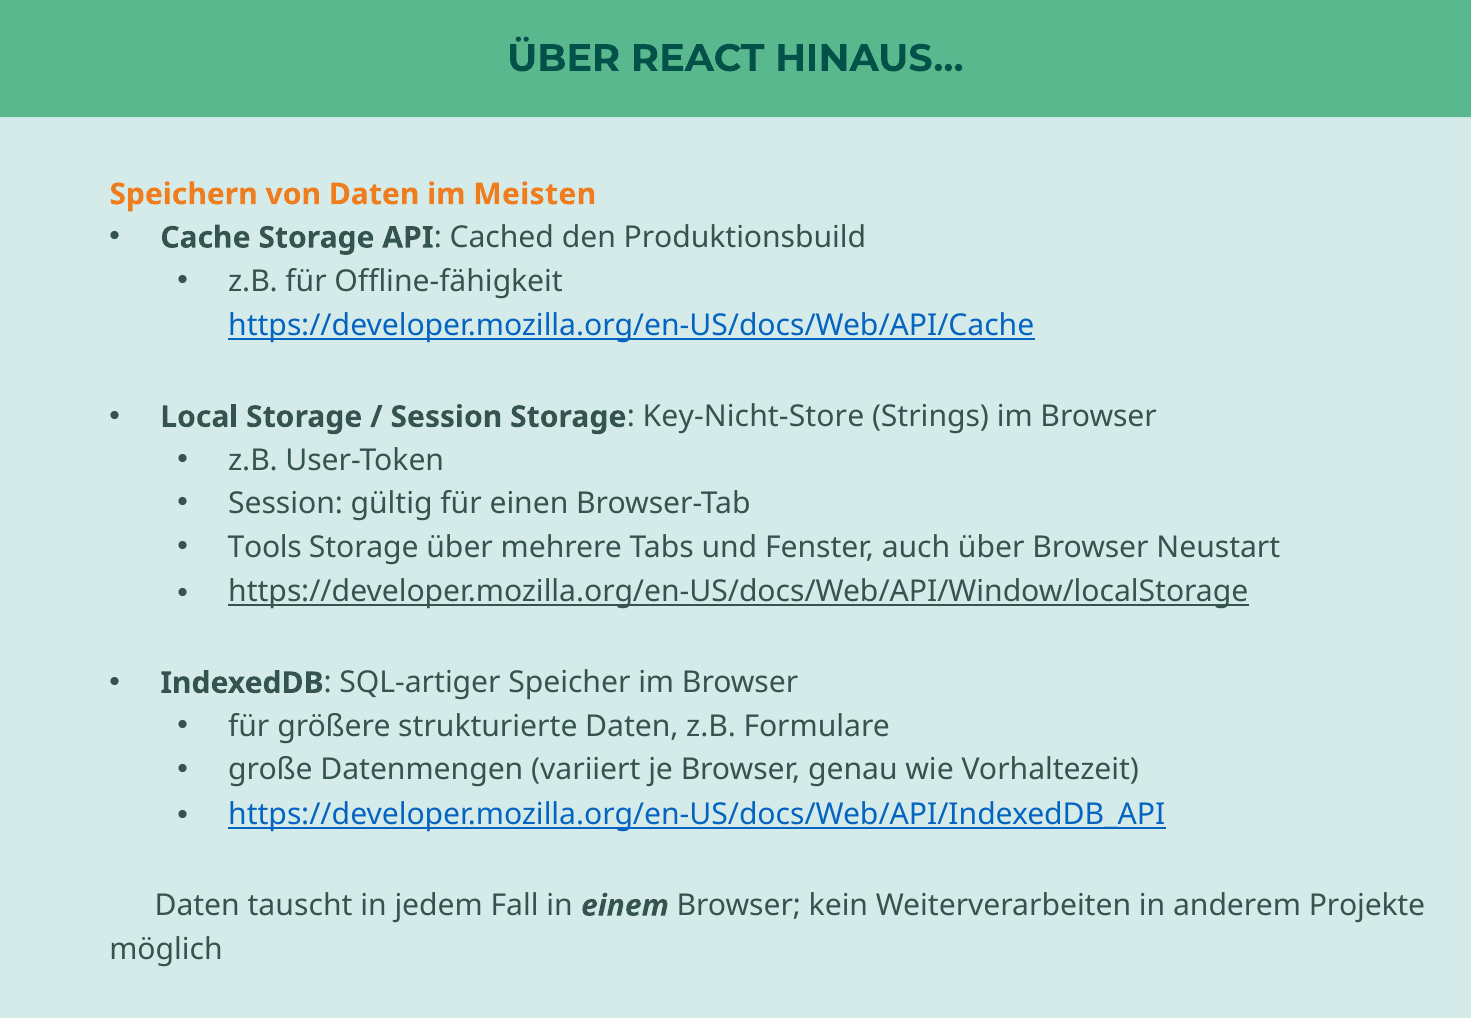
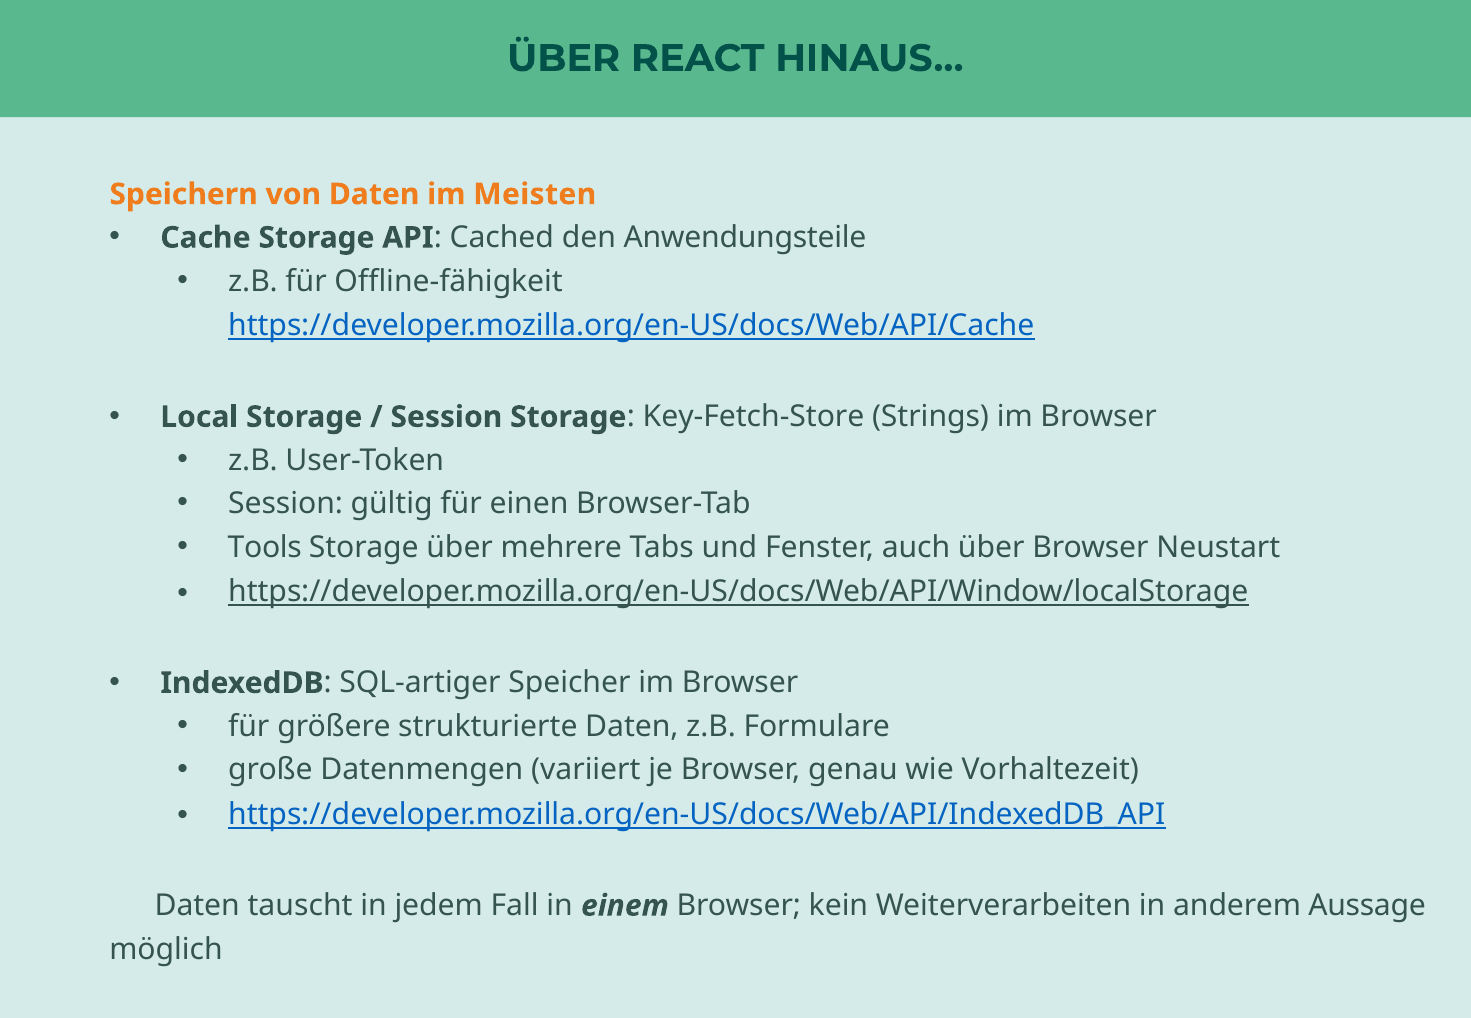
Produktionsbuild: Produktionsbuild -> Anwendungsteile
Key-Nicht-Store: Key-Nicht-Store -> Key-Fetch-Store
Projekte: Projekte -> Aussage
